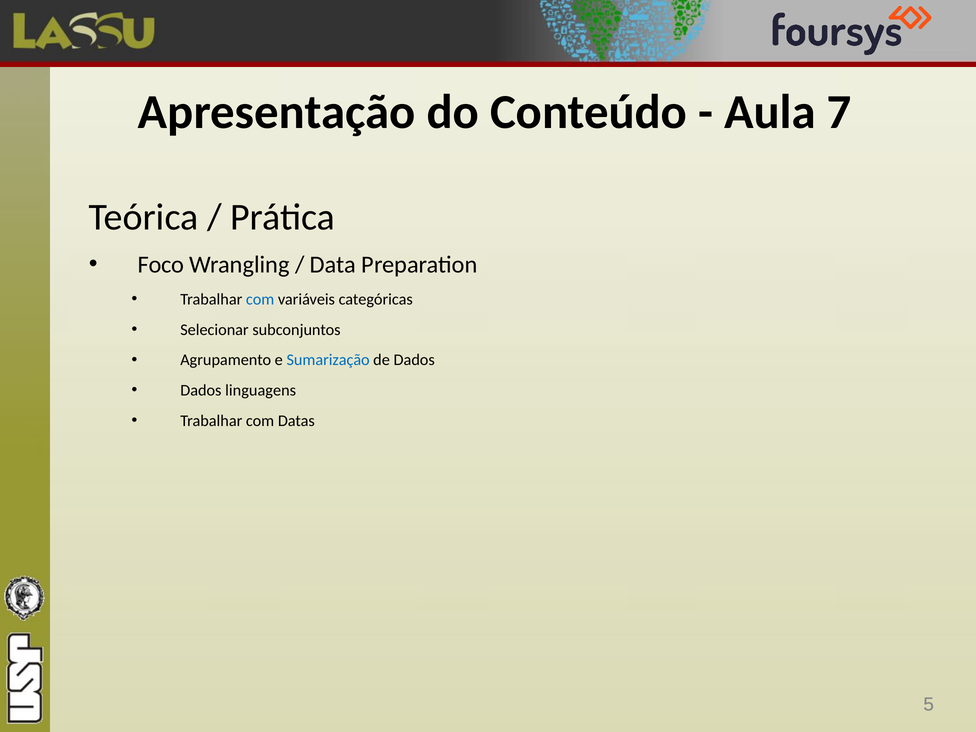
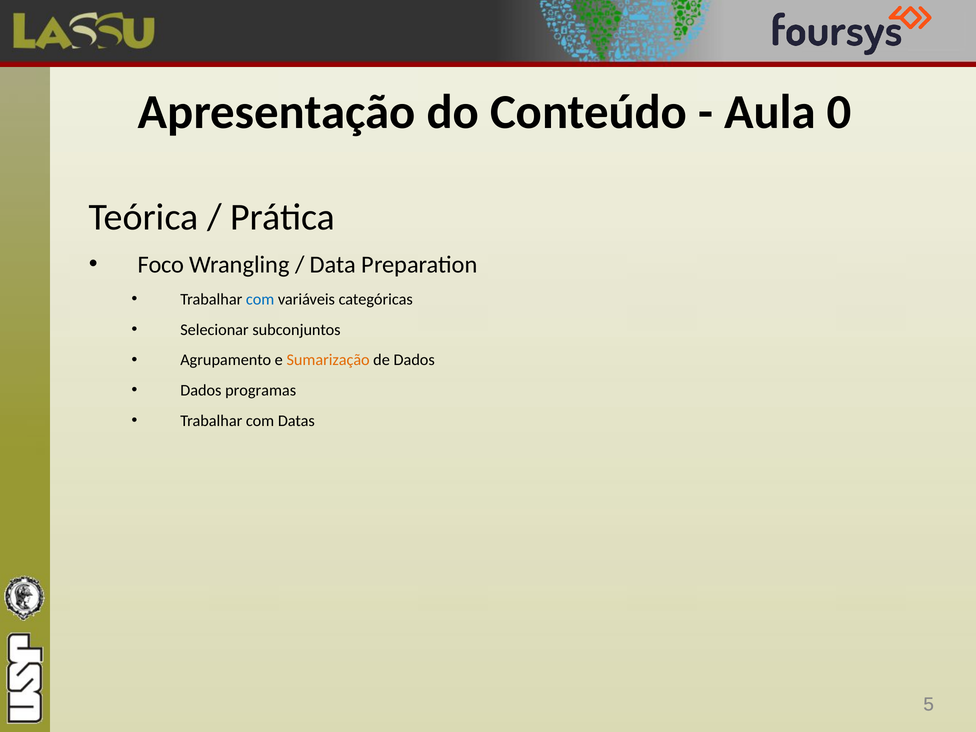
7: 7 -> 0
Sumarização colour: blue -> orange
linguagens: linguagens -> programas
